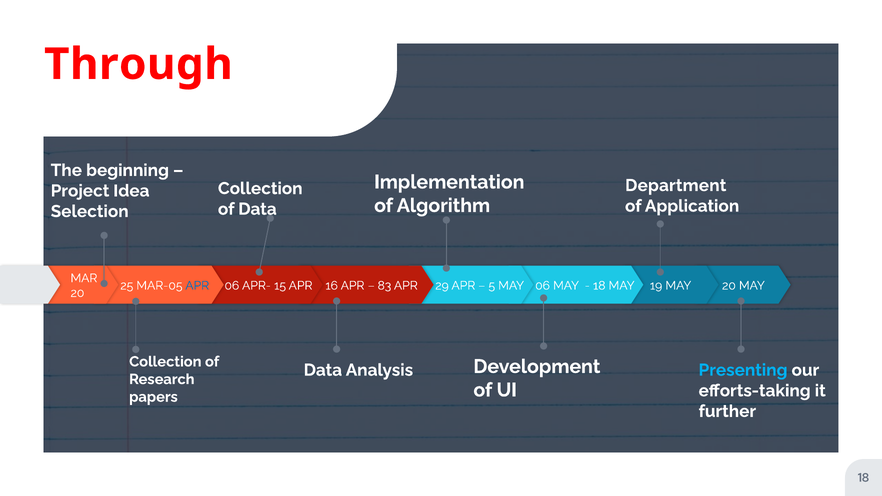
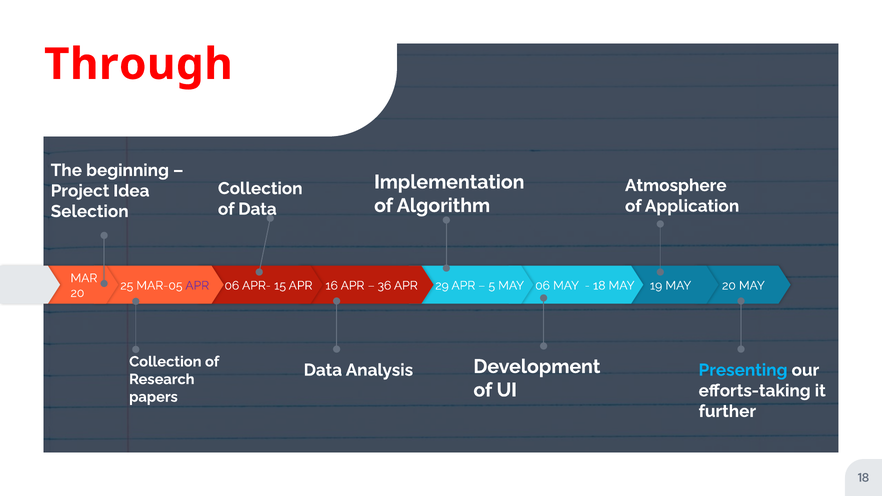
Department: Department -> Atmosphere
APR at (197, 286) colour: blue -> purple
83: 83 -> 36
